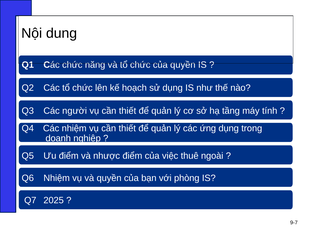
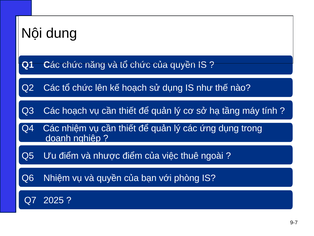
Các người: người -> hoạch
